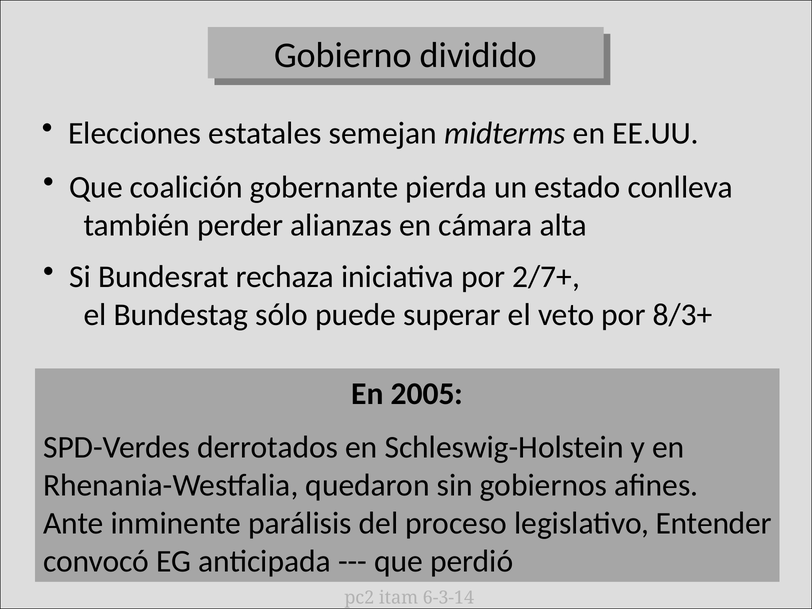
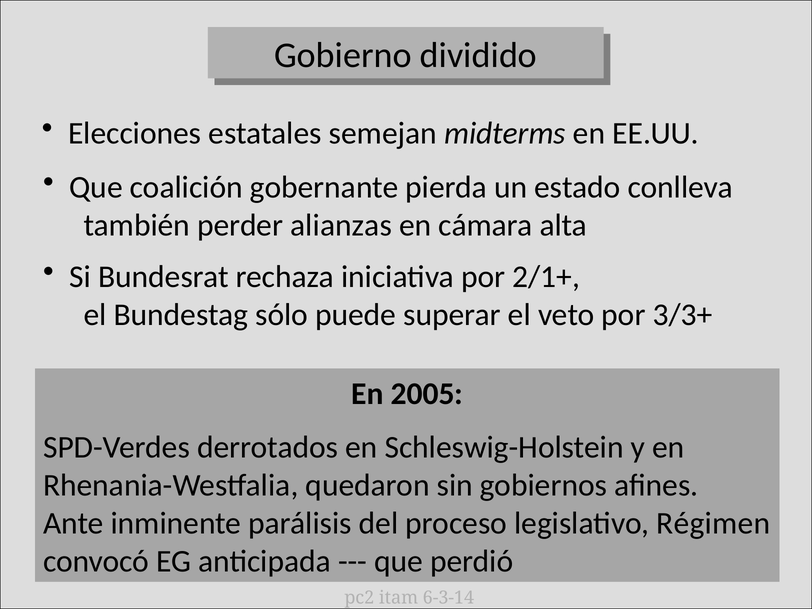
2/7+: 2/7+ -> 2/1+
8/3+: 8/3+ -> 3/3+
Entender: Entender -> Régimen
